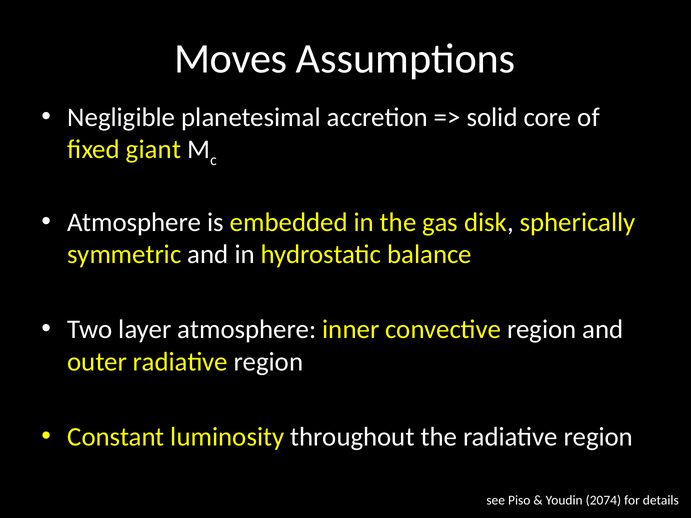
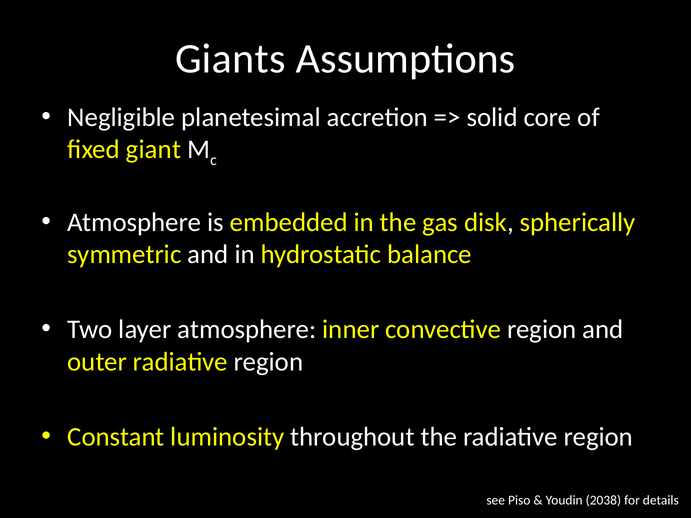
Moves: Moves -> Giants
2074: 2074 -> 2038
